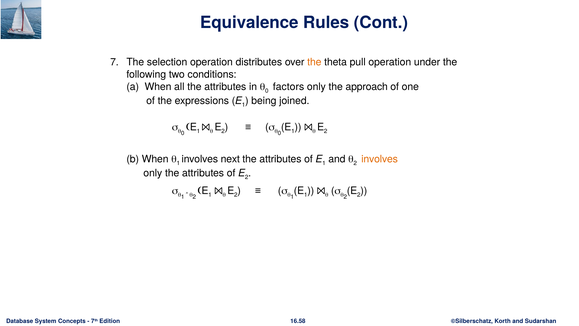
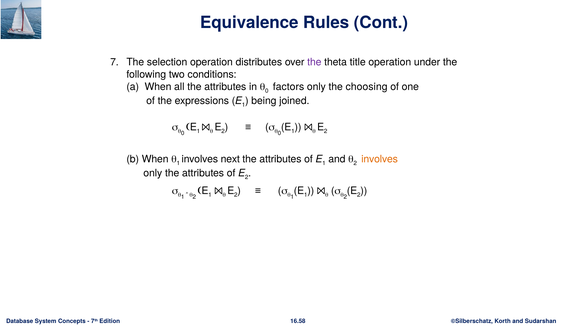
the at (314, 62) colour: orange -> purple
pull: pull -> title
approach: approach -> choosing
